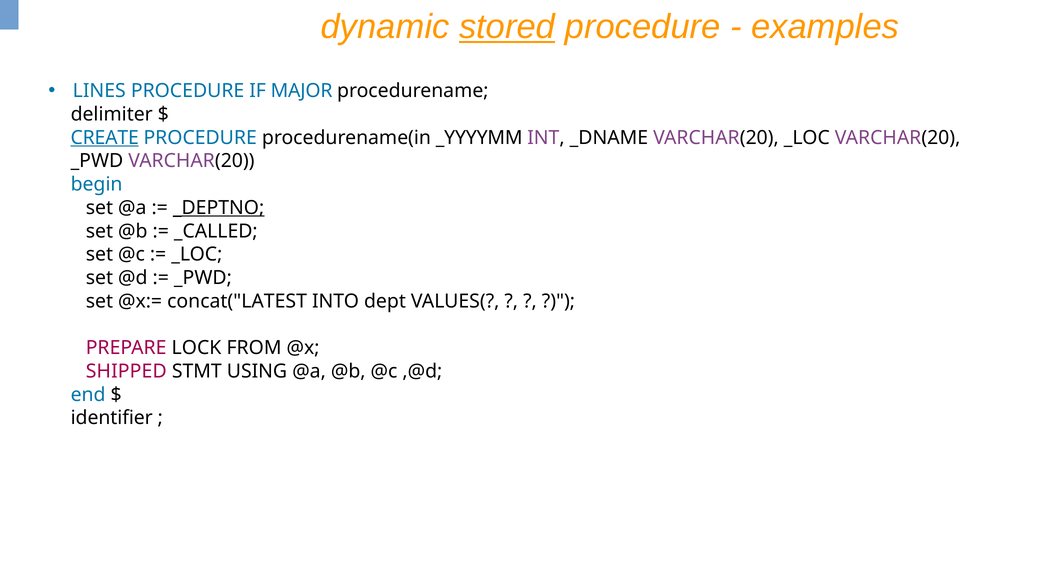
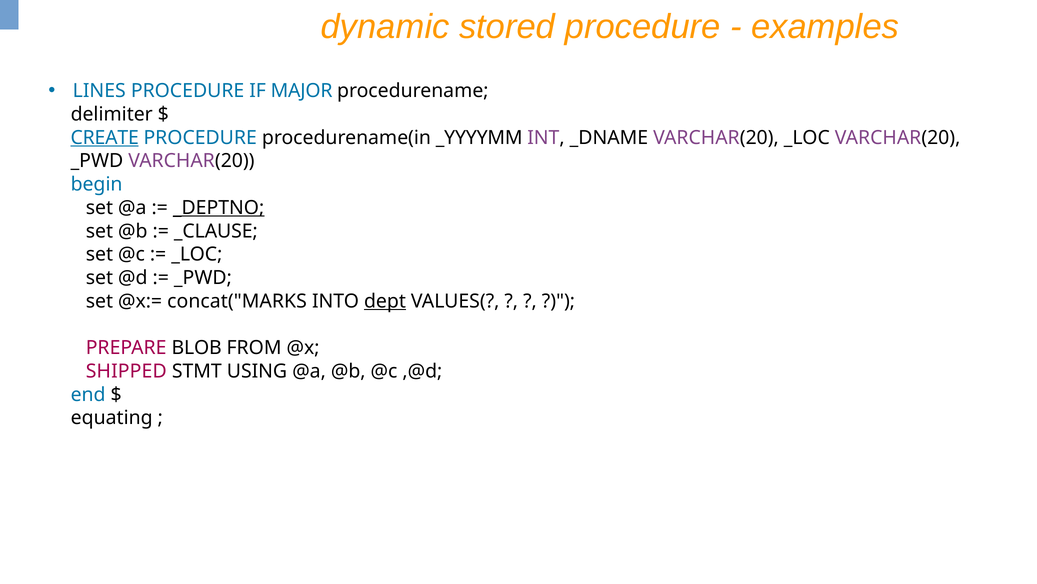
stored underline: present -> none
_CALLED: _CALLED -> _CLAUSE
concat("LATEST: concat("LATEST -> concat("MARKS
dept underline: none -> present
LOCK: LOCK -> BLOB
identifier: identifier -> equating
